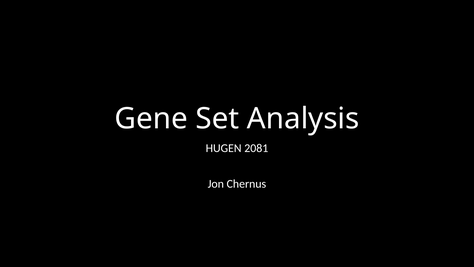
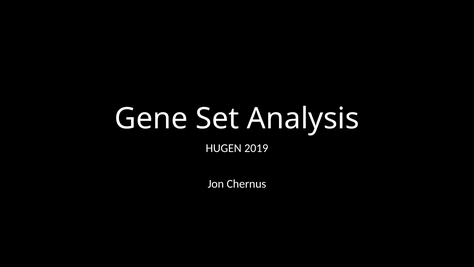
2081: 2081 -> 2019
